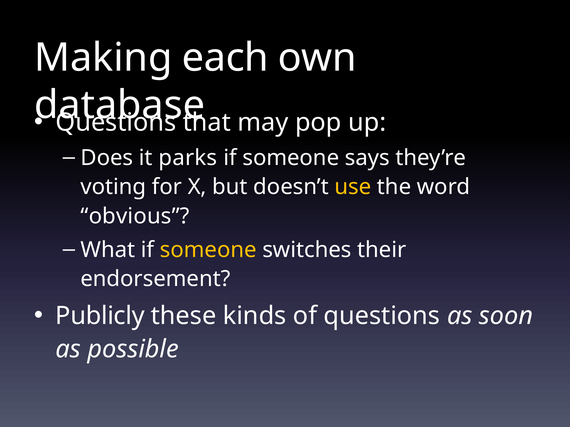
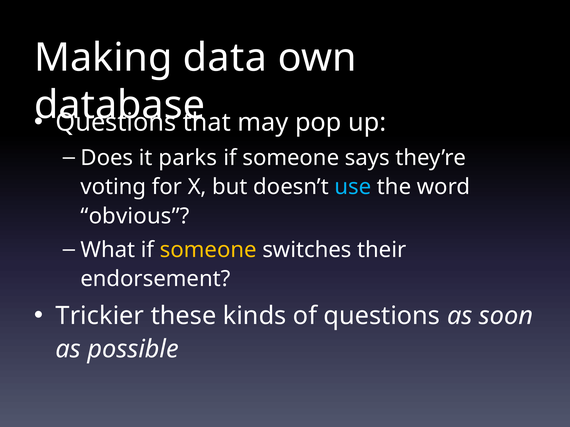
each: each -> data
use colour: yellow -> light blue
Publicly: Publicly -> Trickier
